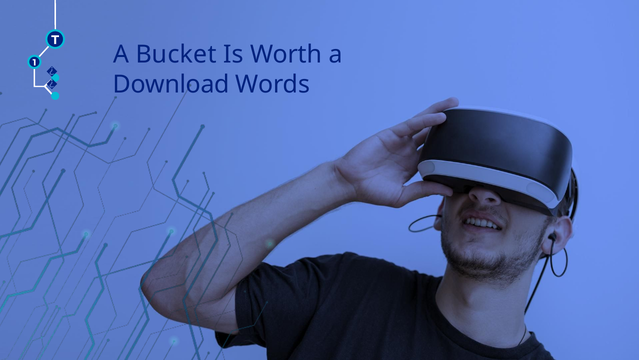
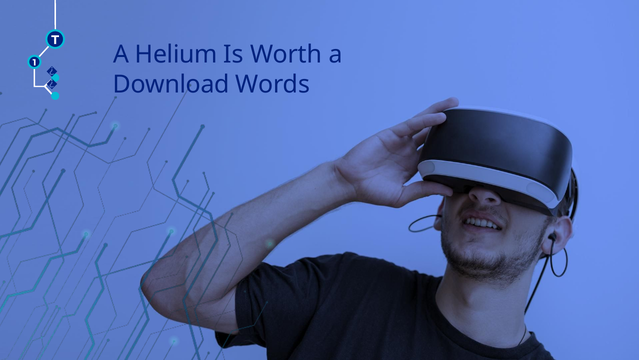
Bucket: Bucket -> Helium
